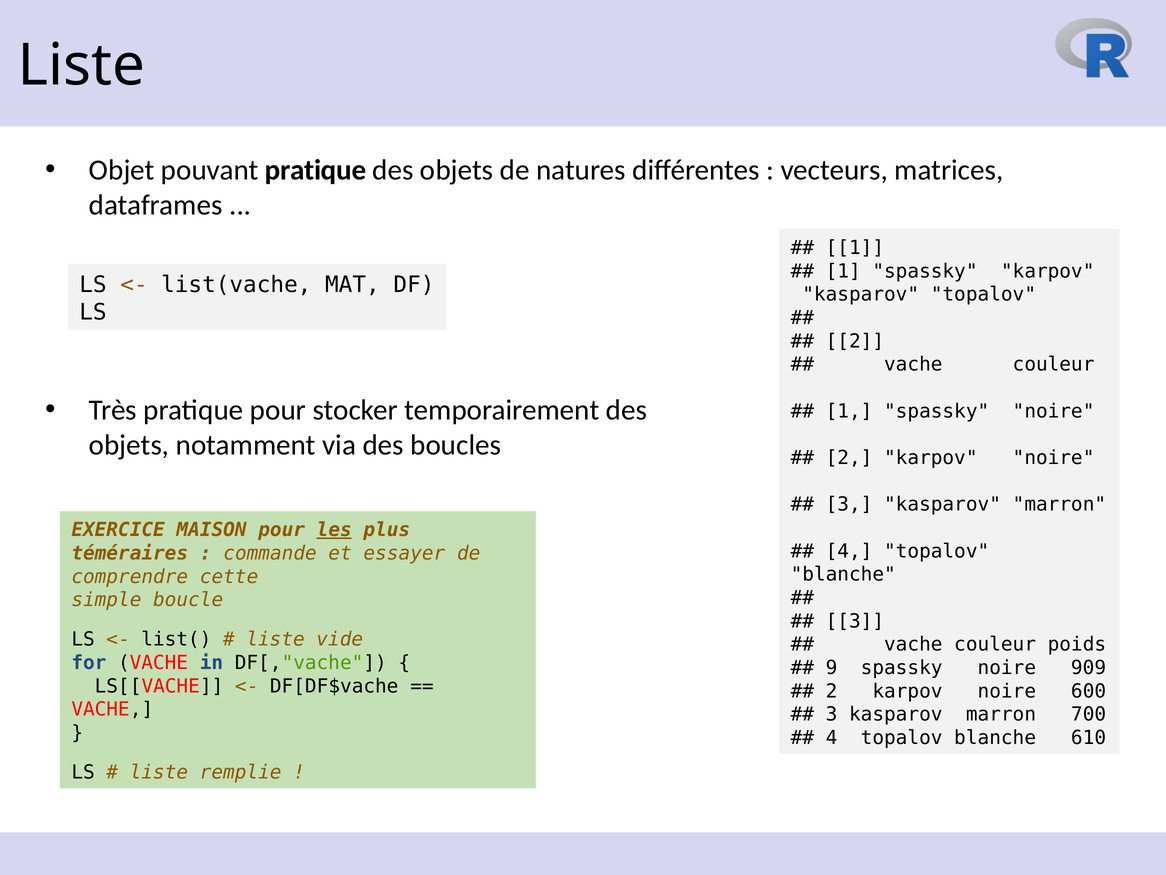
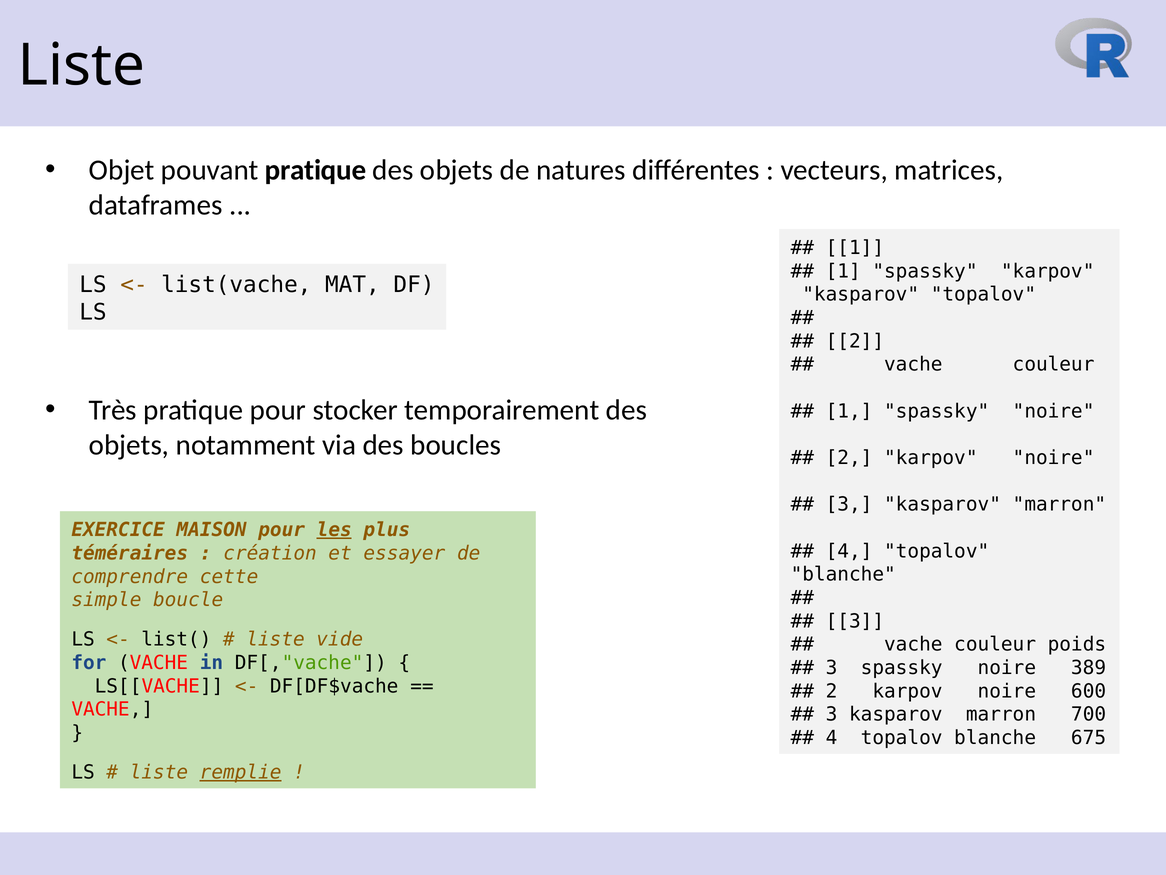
commande: commande -> création
9 at (831, 667): 9 -> 3
909: 909 -> 389
610: 610 -> 675
remplie underline: none -> present
